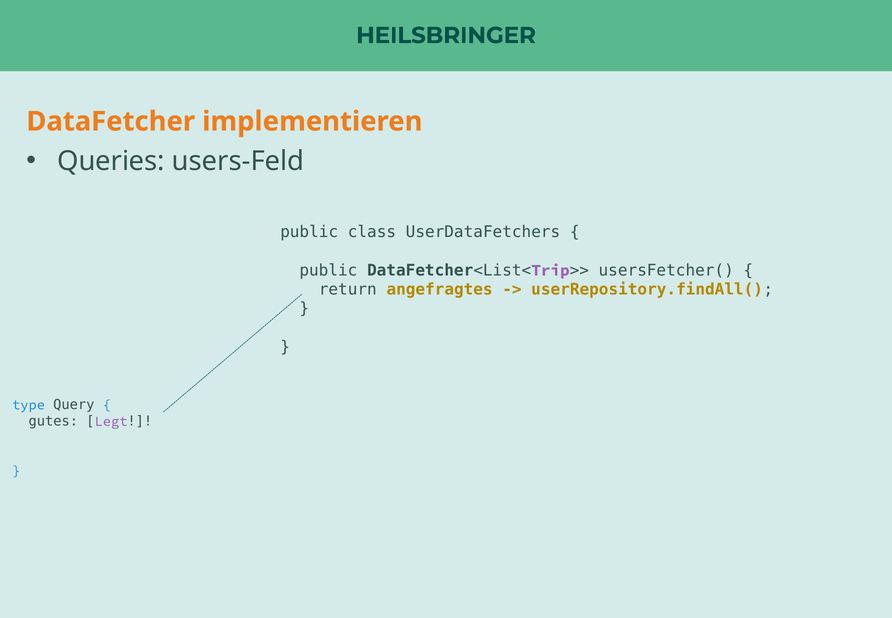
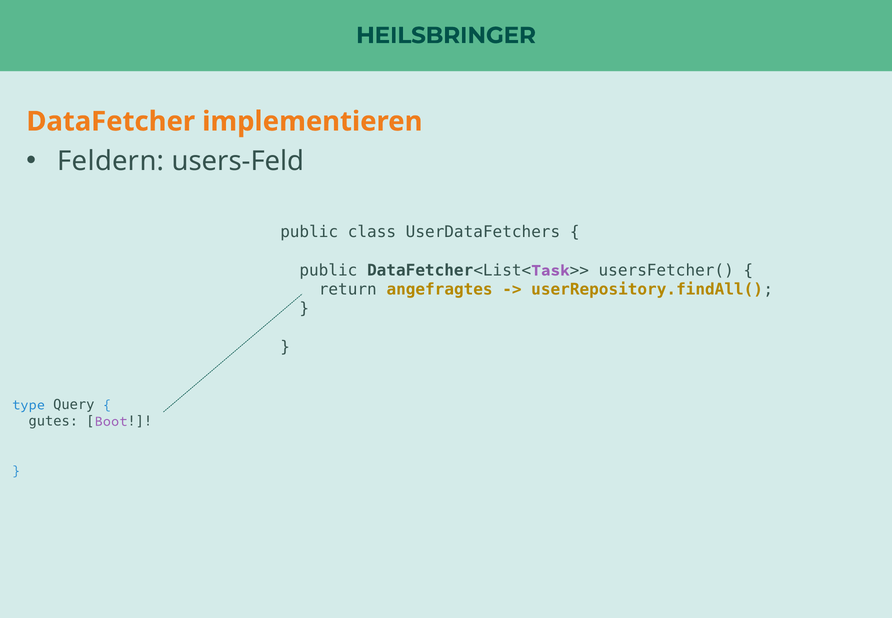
Queries: Queries -> Feldern
Trip: Trip -> Task
Legt: Legt -> Boot
